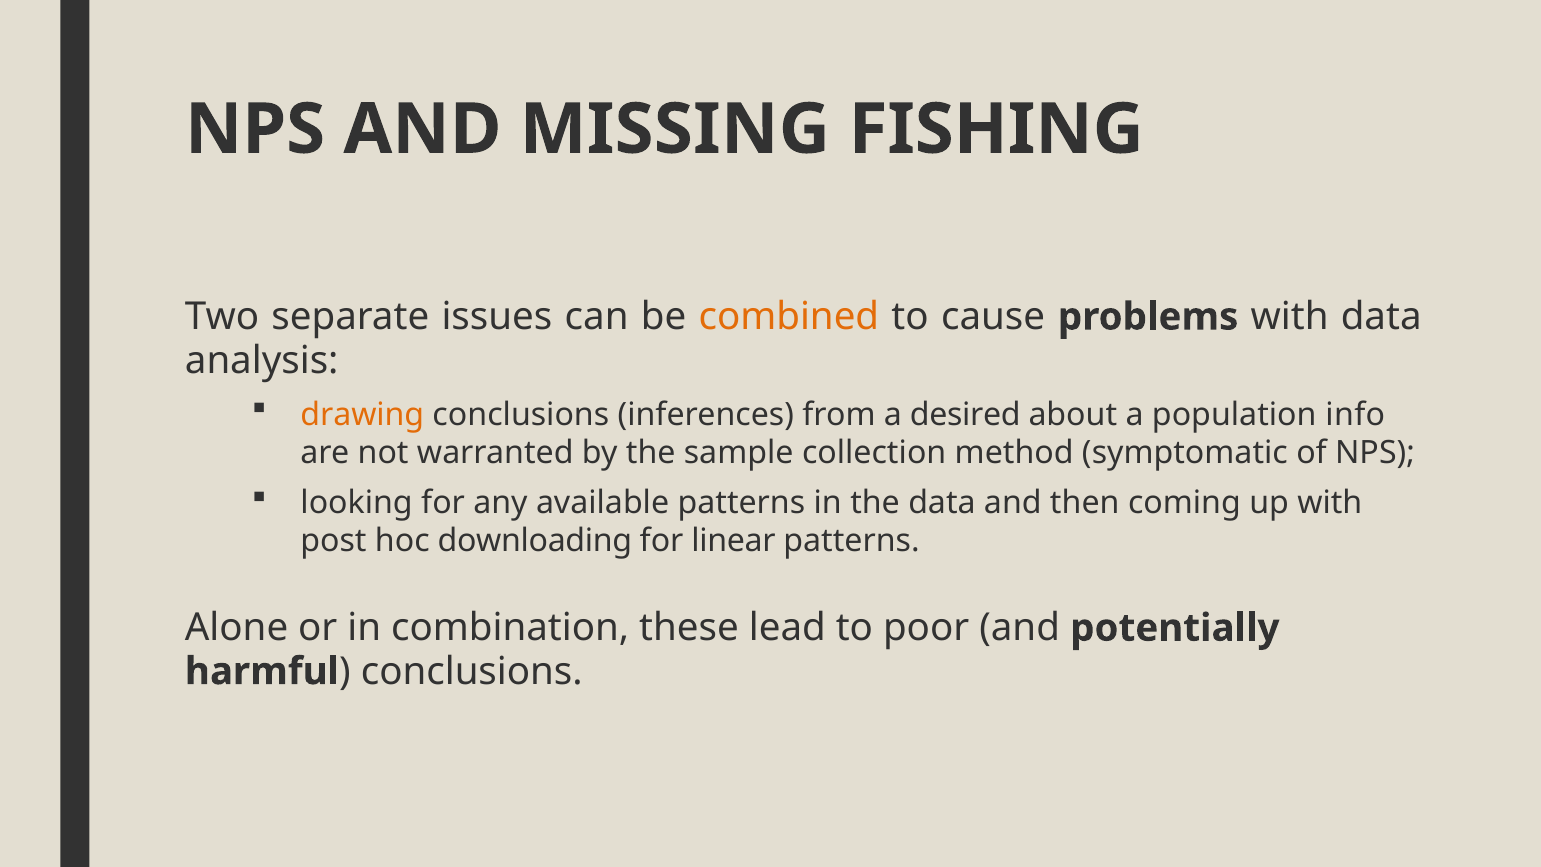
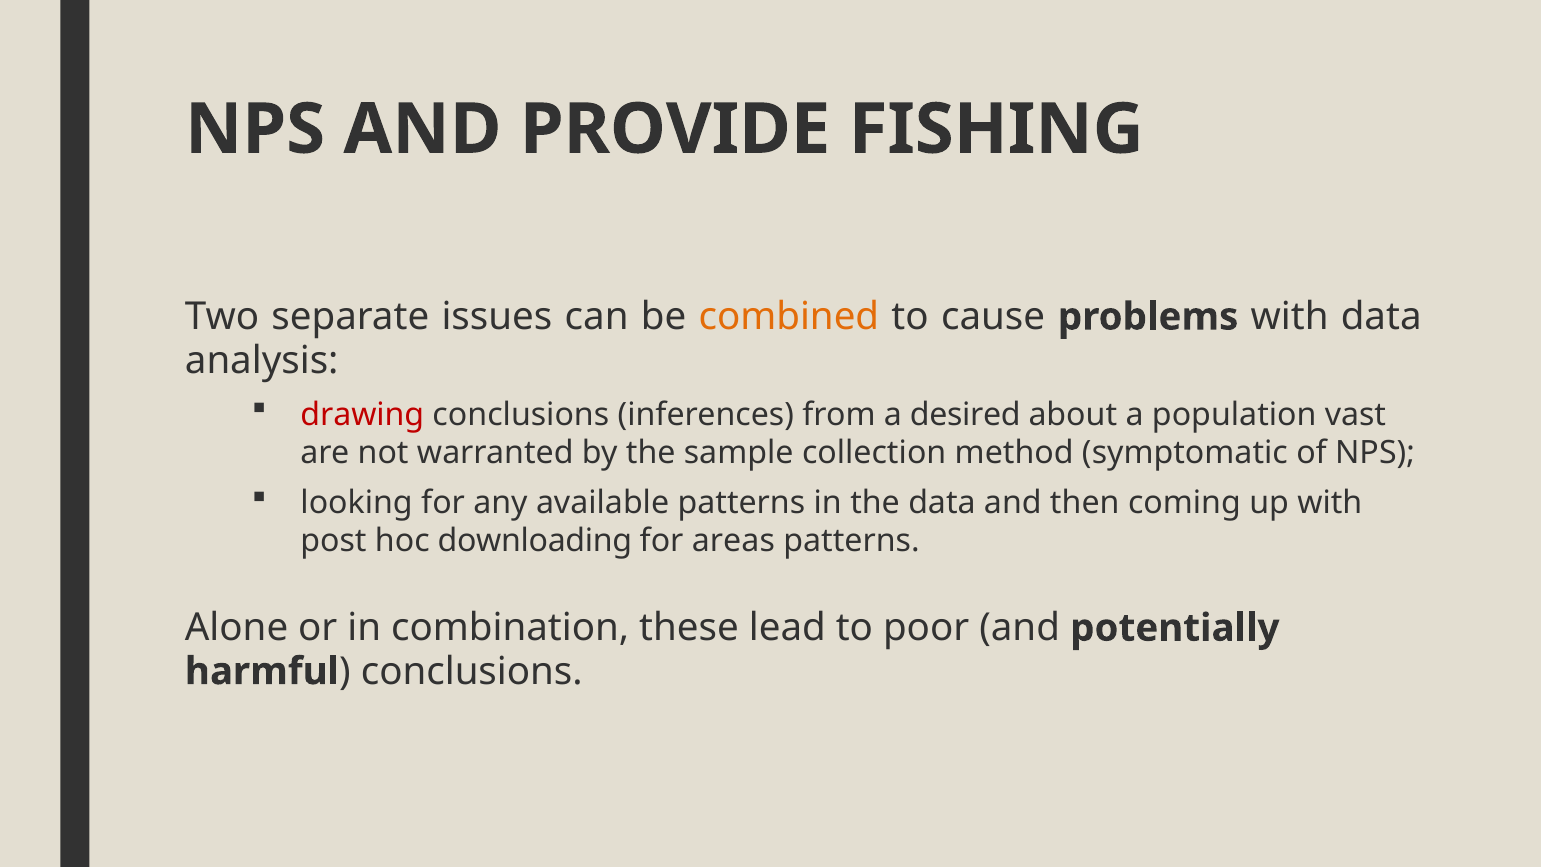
MISSING: MISSING -> PROVIDE
drawing colour: orange -> red
info: info -> vast
linear: linear -> areas
